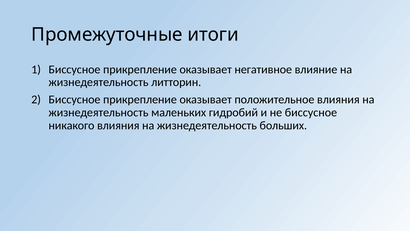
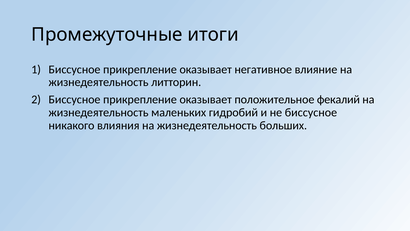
положительное влияния: влияния -> фекалий
